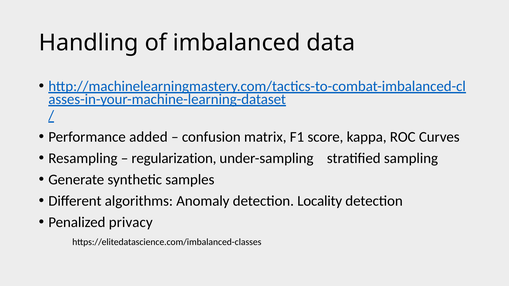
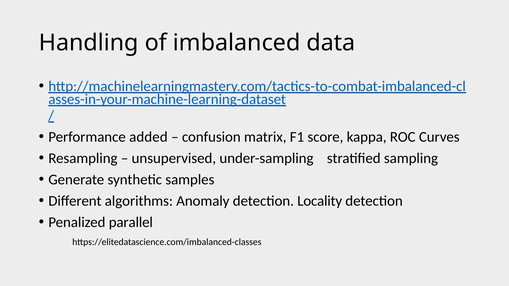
regularization: regularization -> unsupervised
privacy: privacy -> parallel
